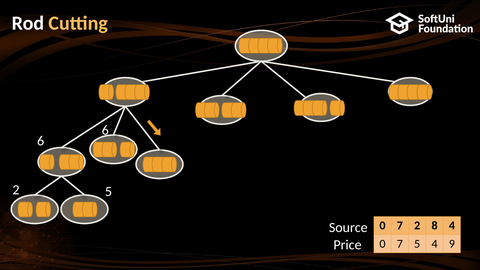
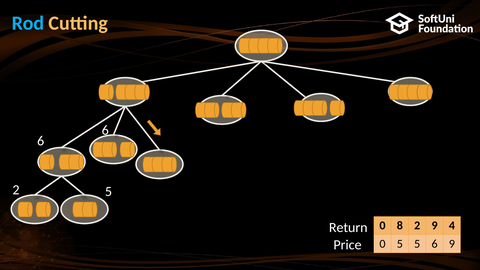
Rod colour: white -> light blue
7 at (400, 226): 7 -> 8
2 8: 8 -> 9
Source: Source -> Return
7 at (400, 244): 7 -> 5
5 4: 4 -> 6
